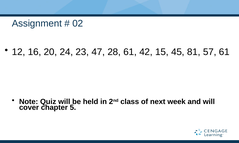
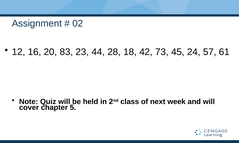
24: 24 -> 83
47: 47 -> 44
28 61: 61 -> 18
15: 15 -> 73
81: 81 -> 24
